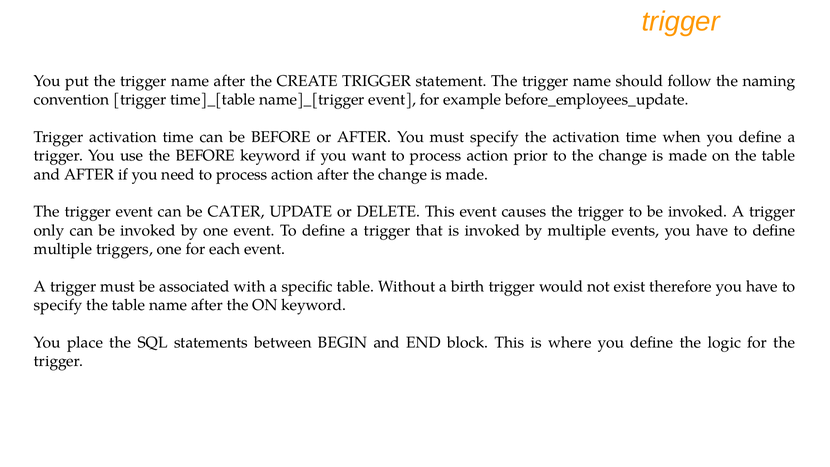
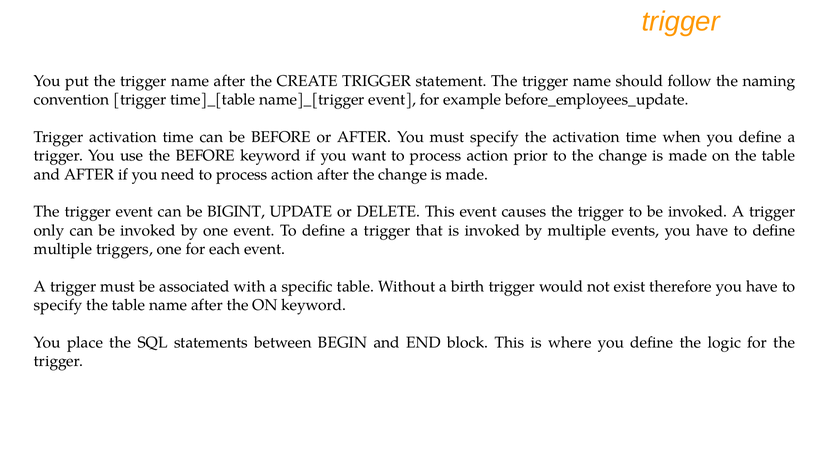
CATER: CATER -> BIGINT
